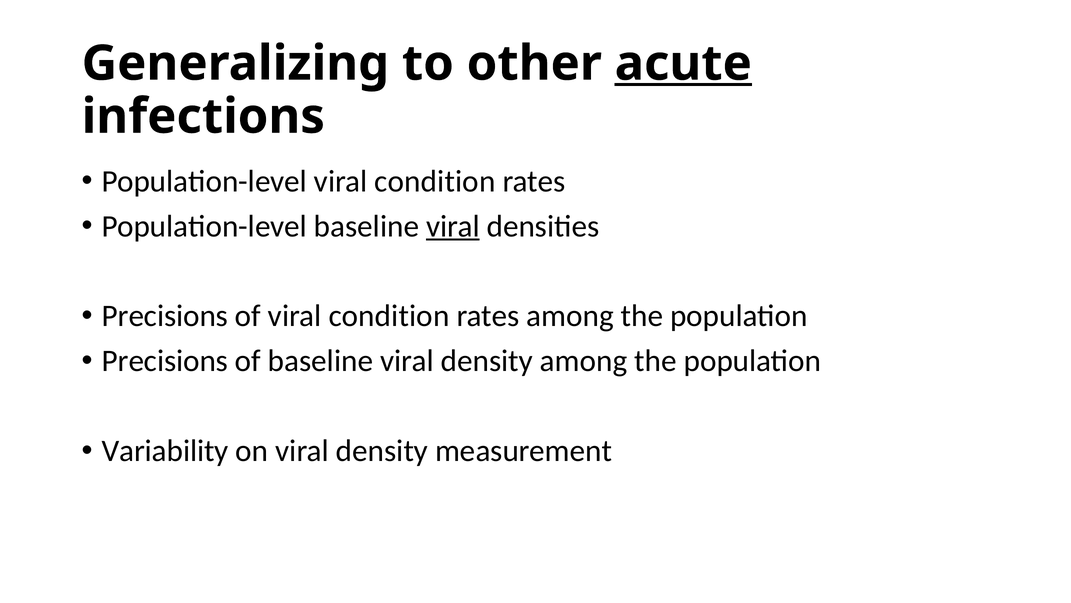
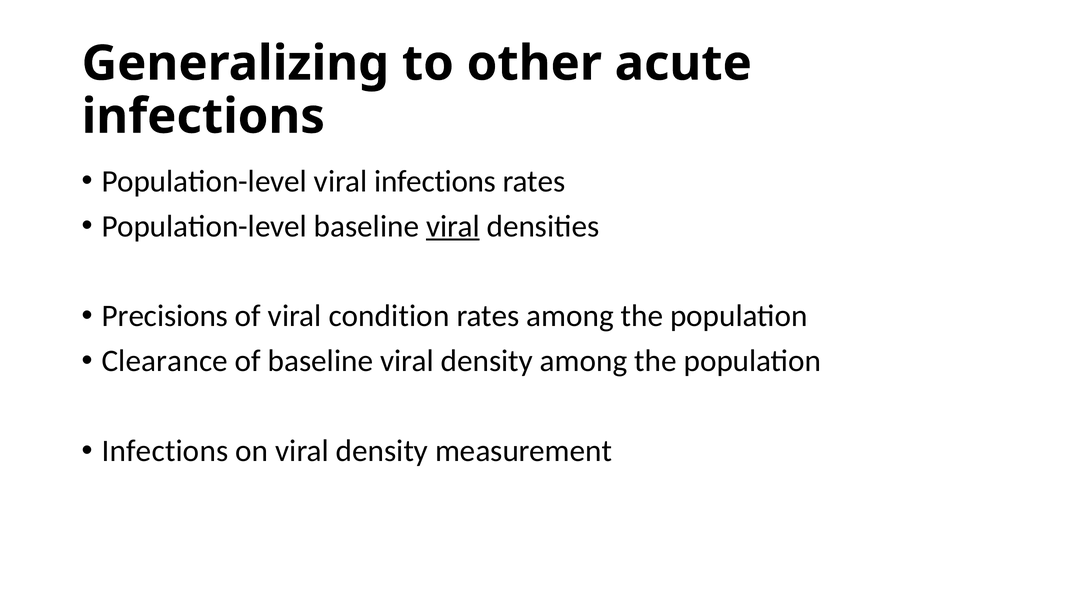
acute underline: present -> none
Population-level viral condition: condition -> infections
Precisions at (165, 361): Precisions -> Clearance
Variability at (165, 451): Variability -> Infections
